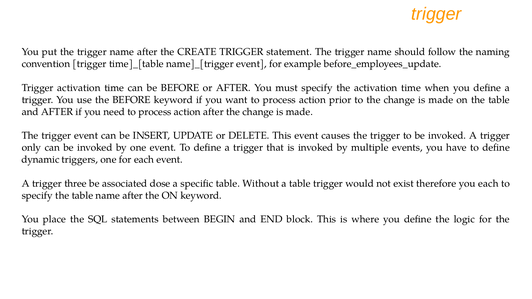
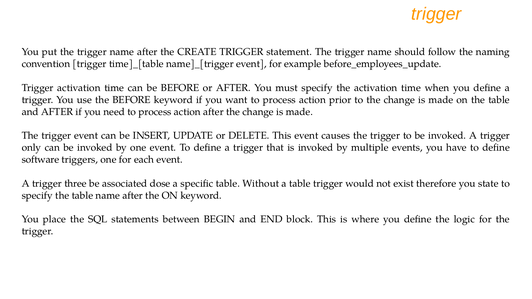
dynamic: dynamic -> software
you each: each -> state
